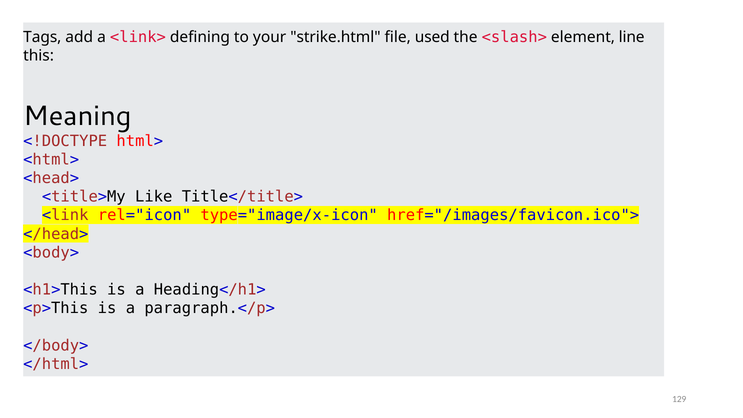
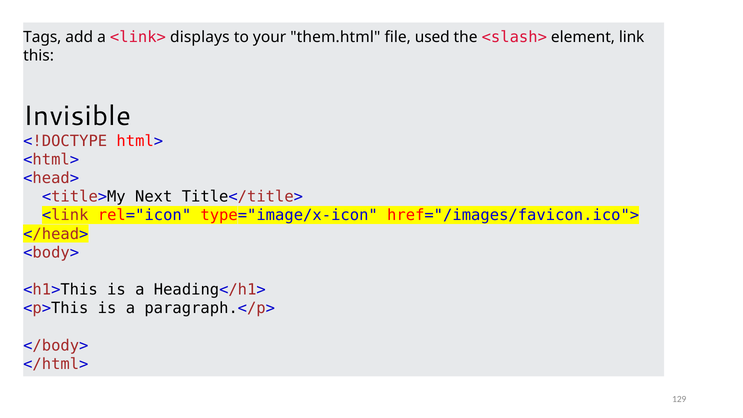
defining: defining -> displays
strike.html: strike.html -> them.html
line: line -> link
Meaning: Meaning -> Invisible
Like: Like -> Next
